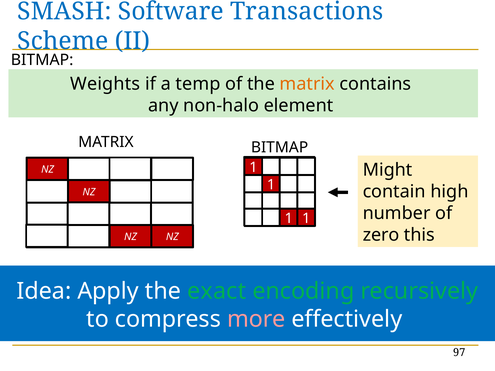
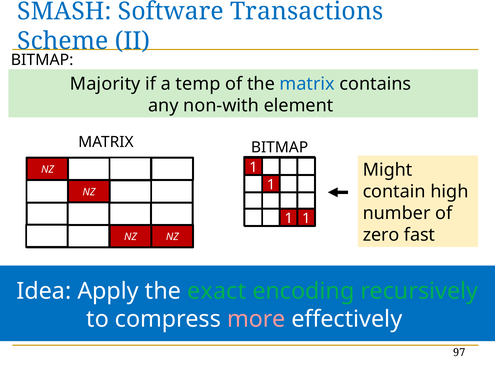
Weights: Weights -> Majority
matrix at (307, 84) colour: orange -> blue
non-halo: non-halo -> non-with
this: this -> fast
